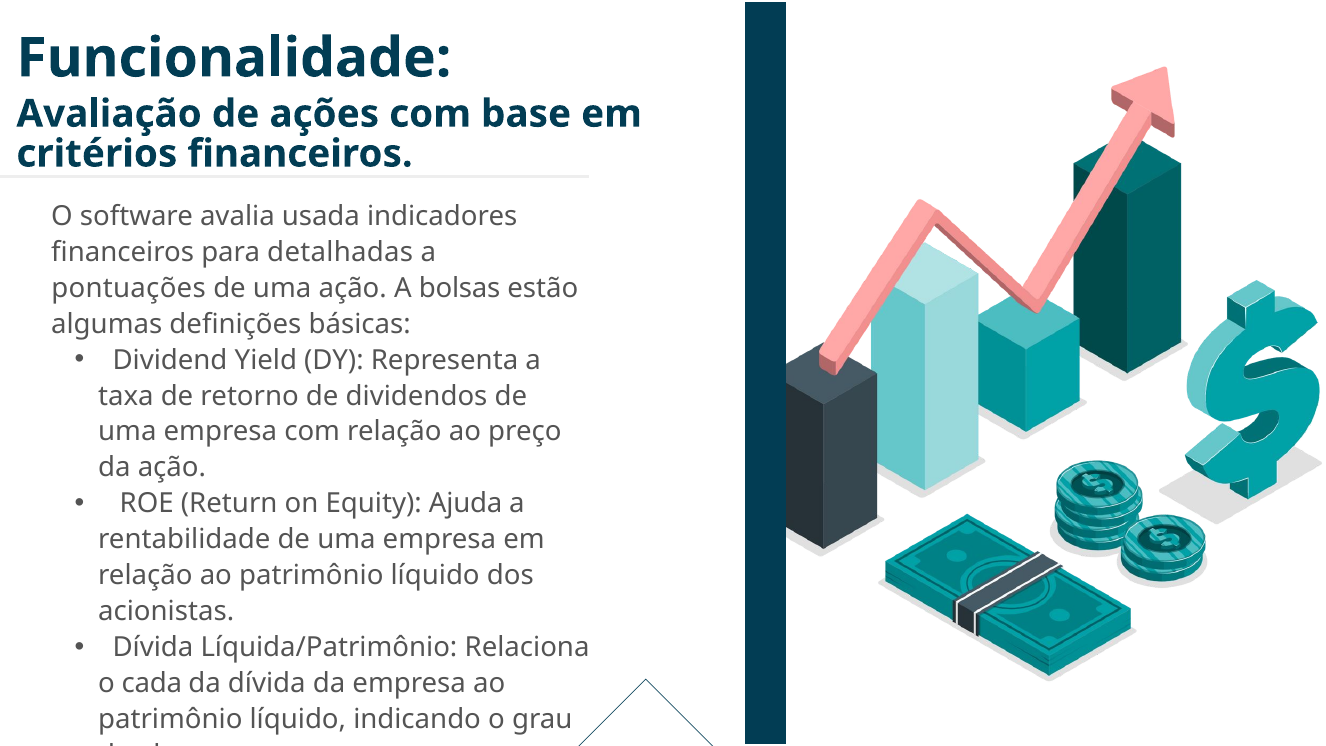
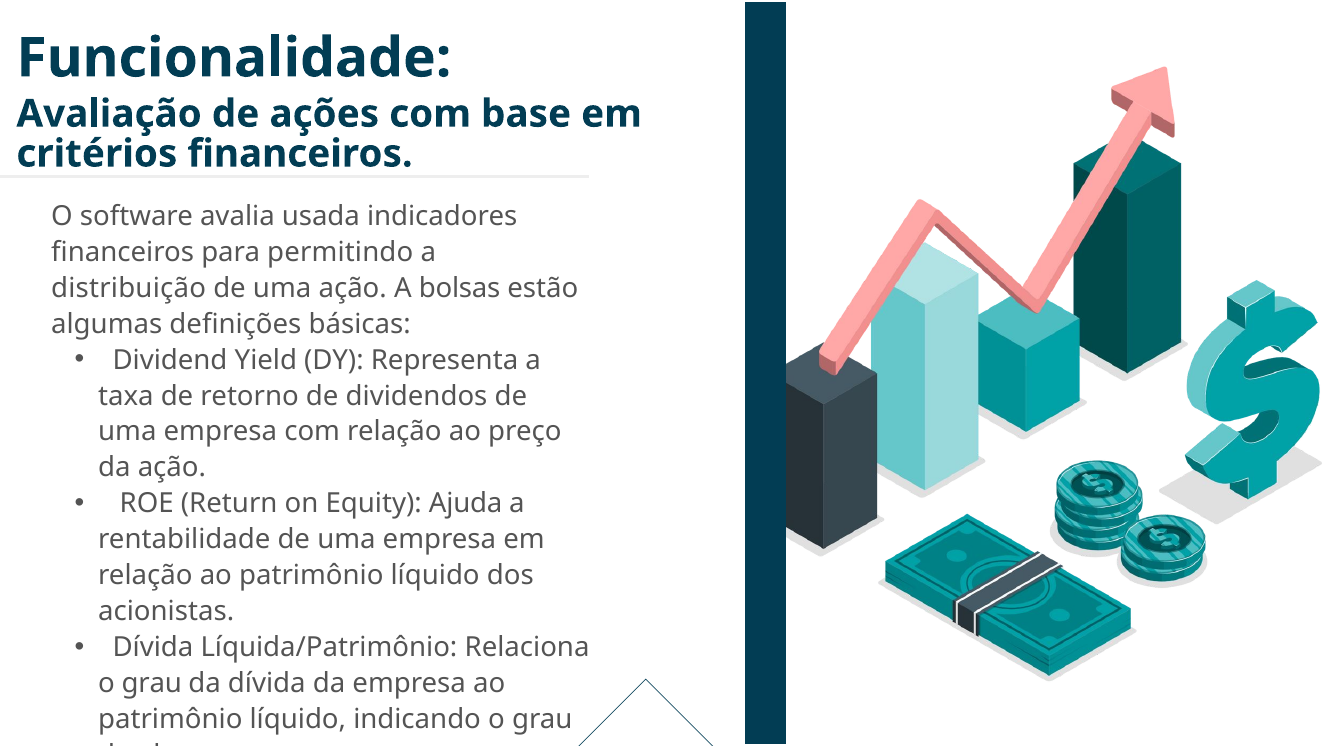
detalhadas: detalhadas -> permitindo
pontuações: pontuações -> distribuição
cada at (152, 683): cada -> grau
